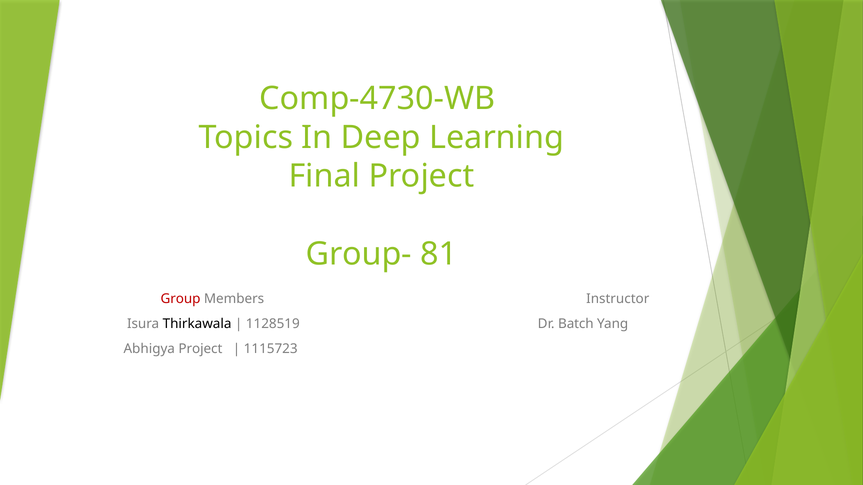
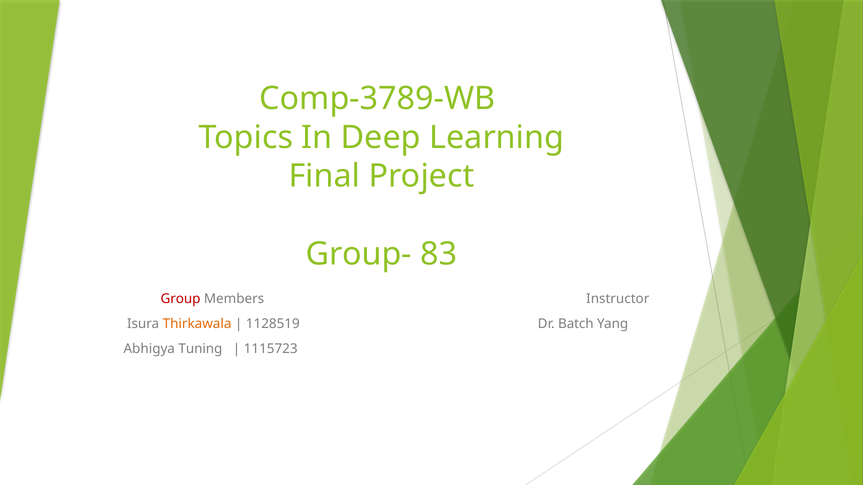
Comp-4730-WB: Comp-4730-WB -> Comp-3789-WB
81: 81 -> 83
Thirkawala colour: black -> orange
Abhigya Project: Project -> Tuning
